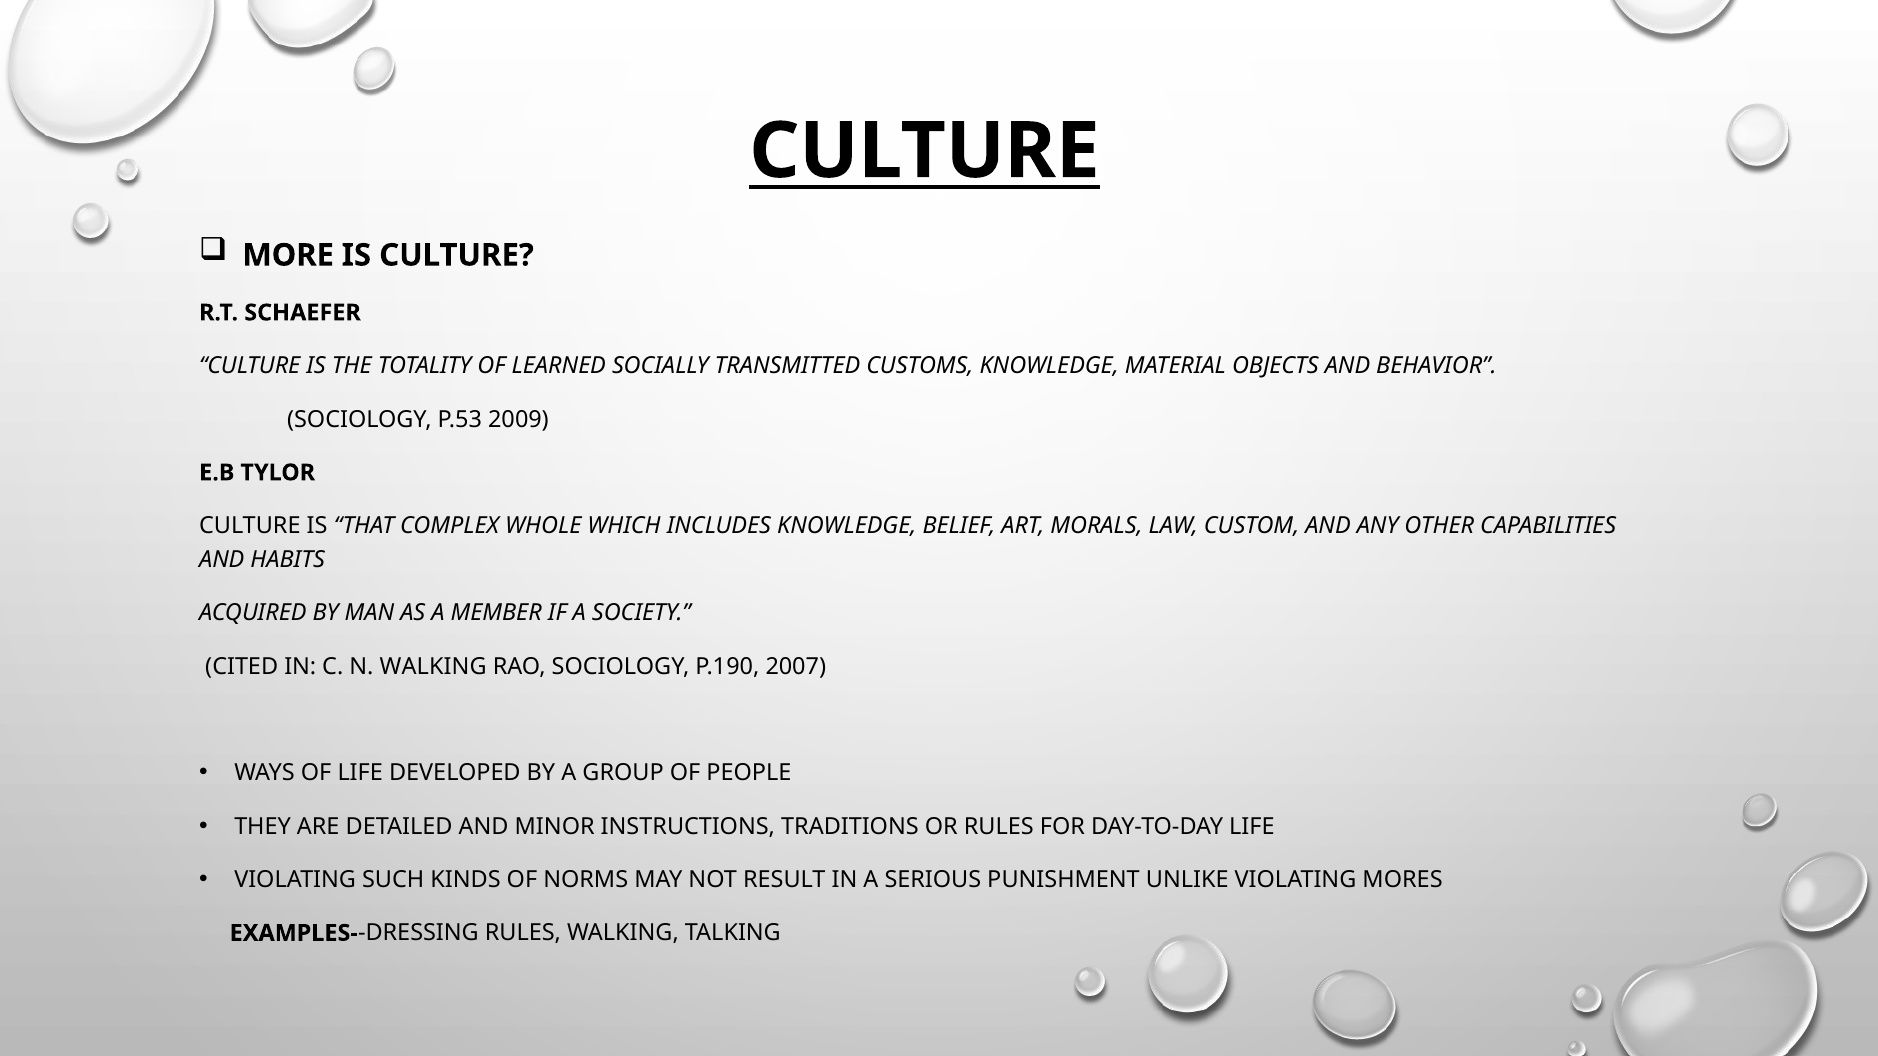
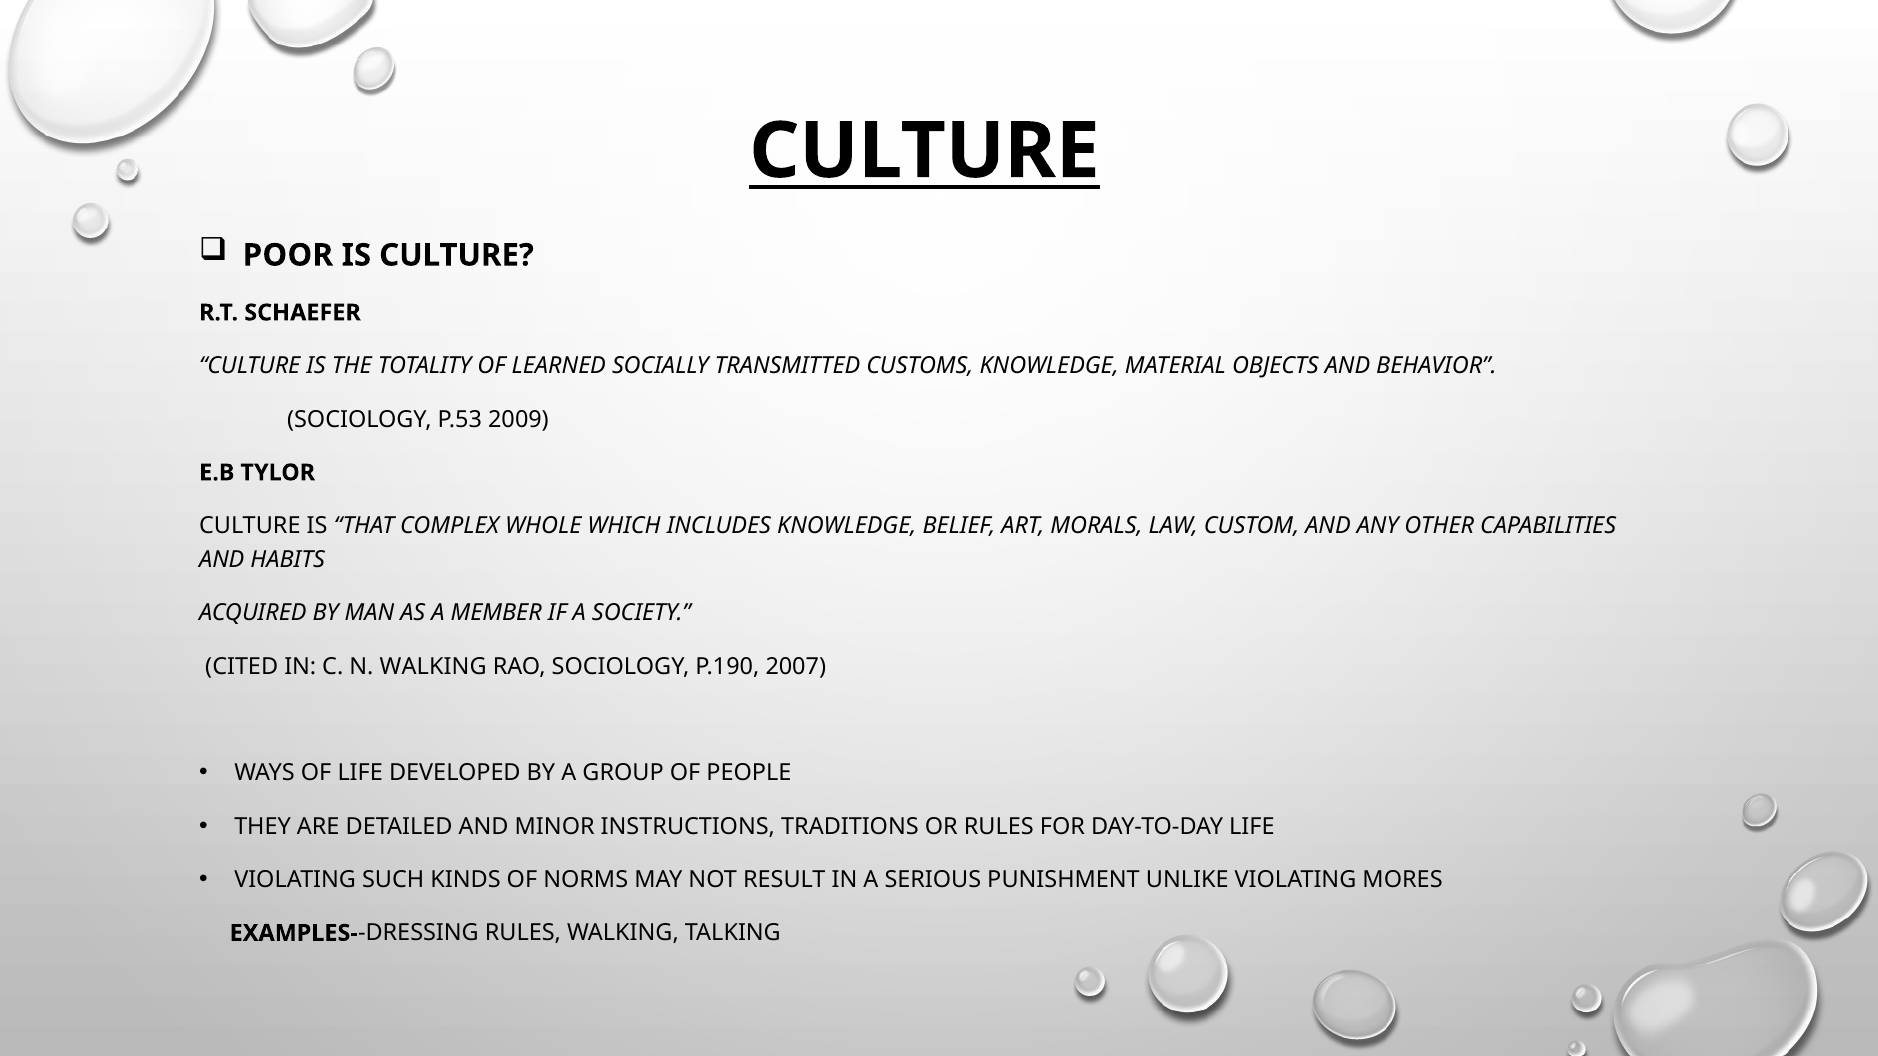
MORE: MORE -> POOR
